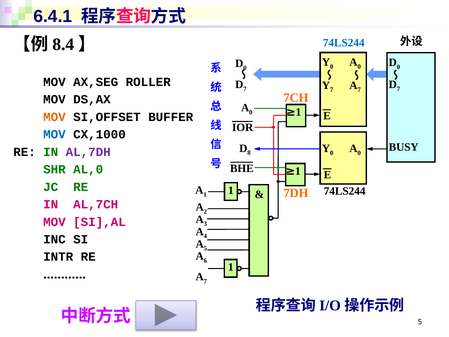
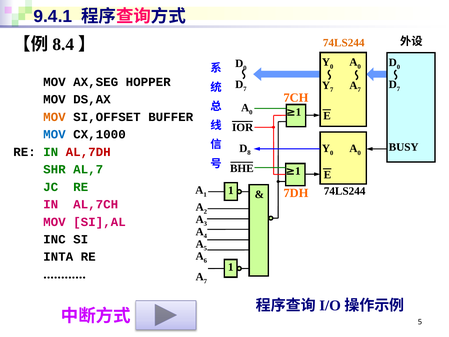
6.4.1: 6.4.1 -> 9.4.1
74LS244 at (344, 43) colour: blue -> orange
ROLLER: ROLLER -> HOPPER
AL,7DH colour: purple -> red
AL,0: AL,0 -> AL,7
INTR: INTR -> INTA
